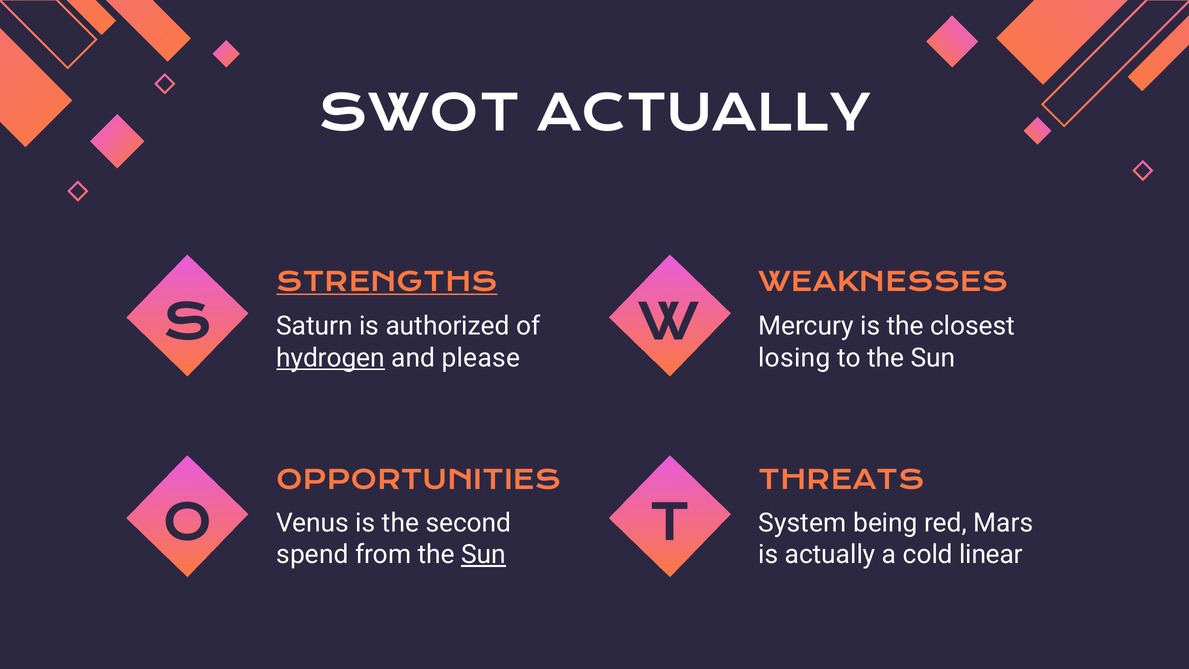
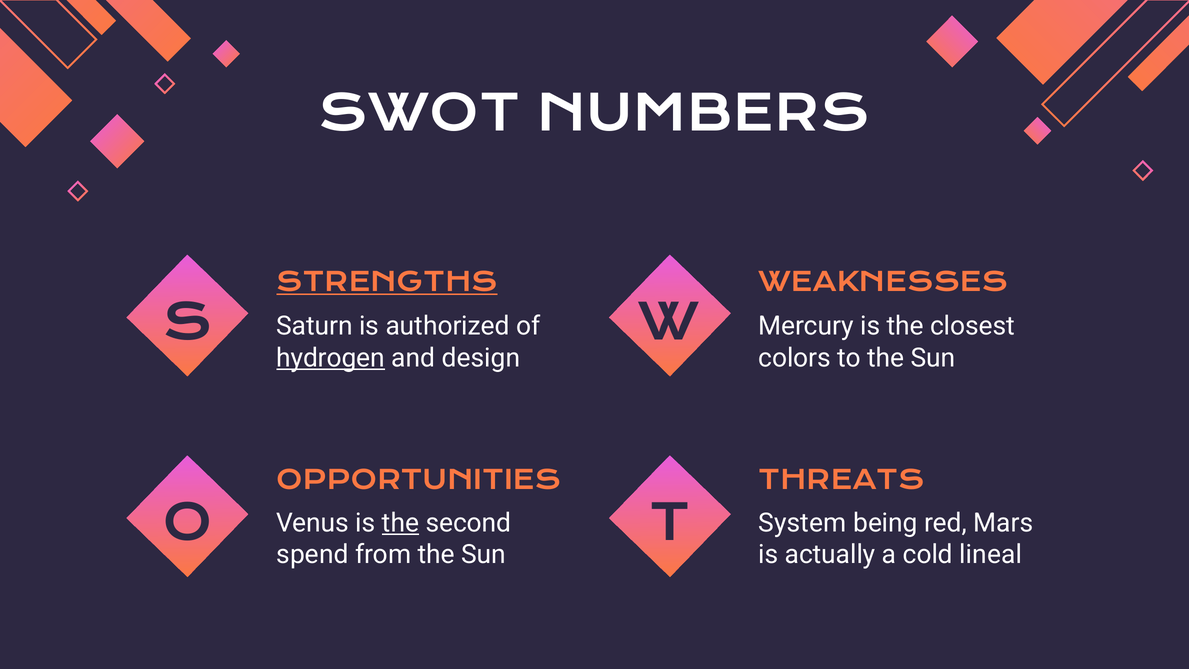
SWOT ACTUALLY: ACTUALLY -> NUMBERS
please: please -> design
losing: losing -> colors
the at (400, 523) underline: none -> present
Sun at (484, 555) underline: present -> none
linear: linear -> lineal
